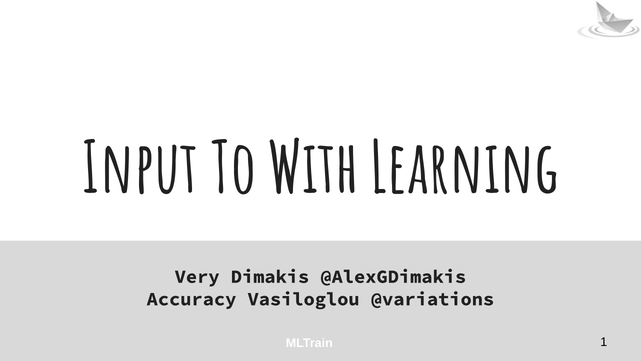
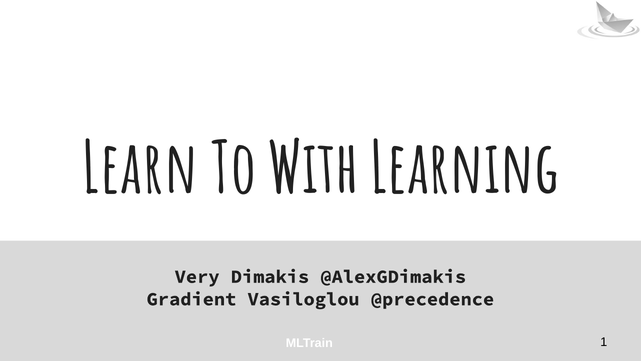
Input: Input -> Learn
Accuracy: Accuracy -> Gradient
@variations: @variations -> @precedence
